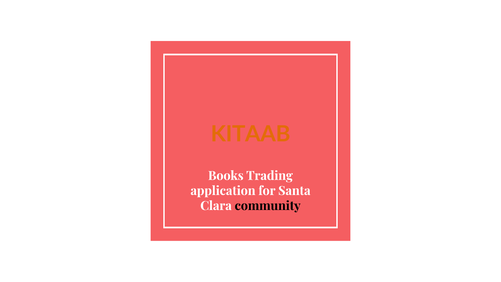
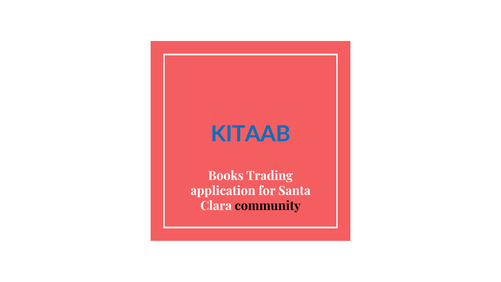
KITAAB colour: orange -> blue
